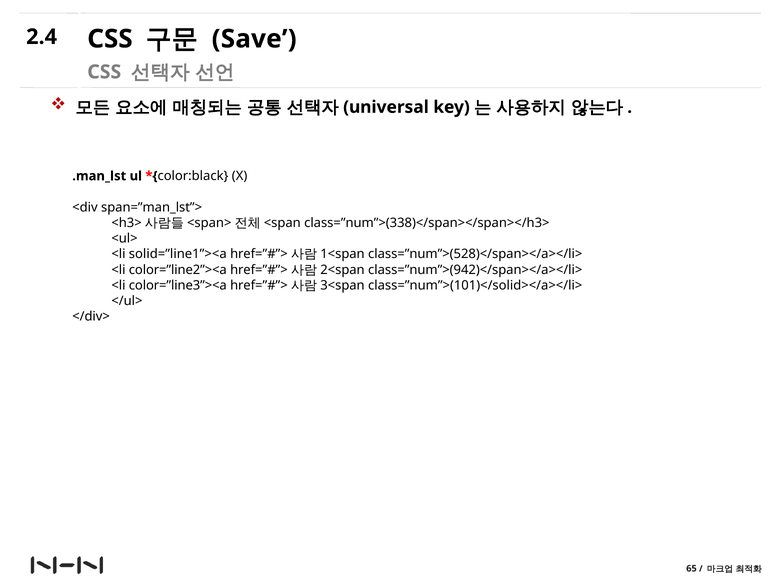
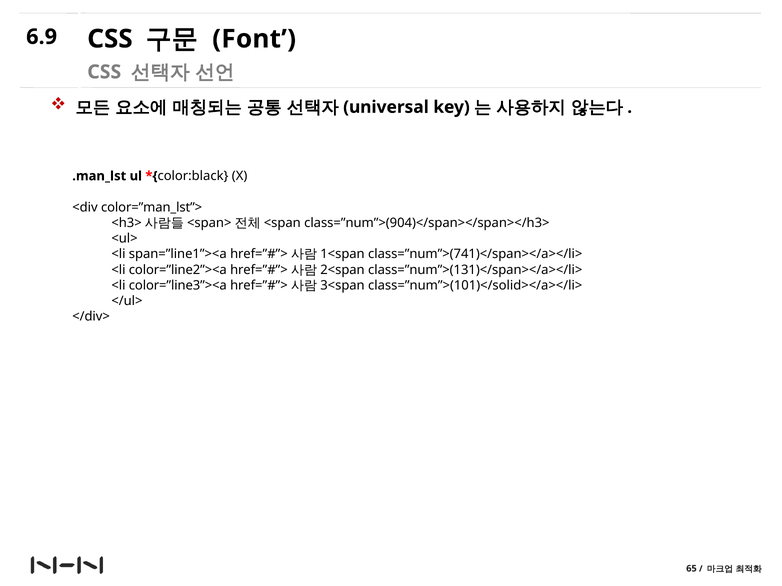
2.4: 2.4 -> 6.9
Save: Save -> Font
span=”man_lst”>: span=”man_lst”> -> color=”man_lst”>
class=”num”>(338)</span></span></h3>: class=”num”>(338)</span></span></h3> -> class=”num”>(904)</span></span></h3>
solid=”line1”><a: solid=”line1”><a -> span=”line1”><a
class=”num”>(528)</span></a></li>: class=”num”>(528)</span></a></li> -> class=”num”>(741)</span></a></li>
class=”num”>(942)</span></a></li>: class=”num”>(942)</span></a></li> -> class=”num”>(131)</span></a></li>
